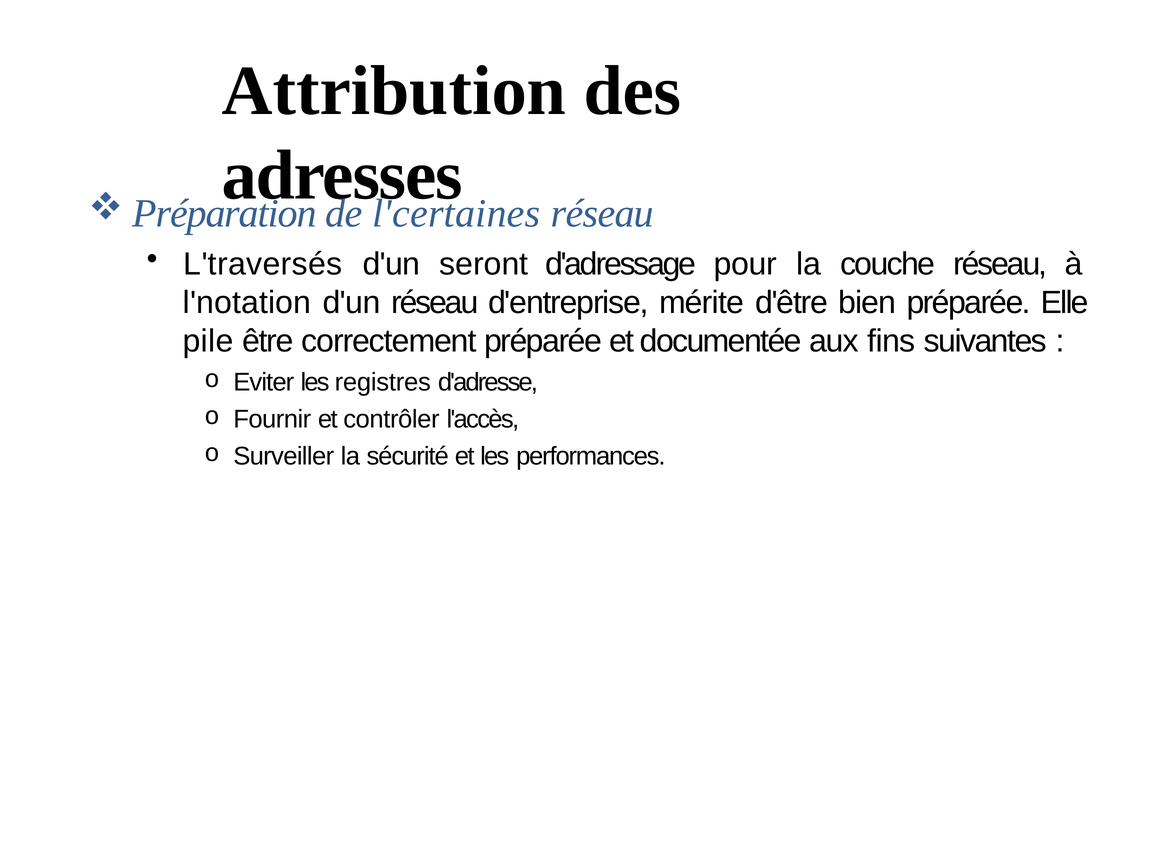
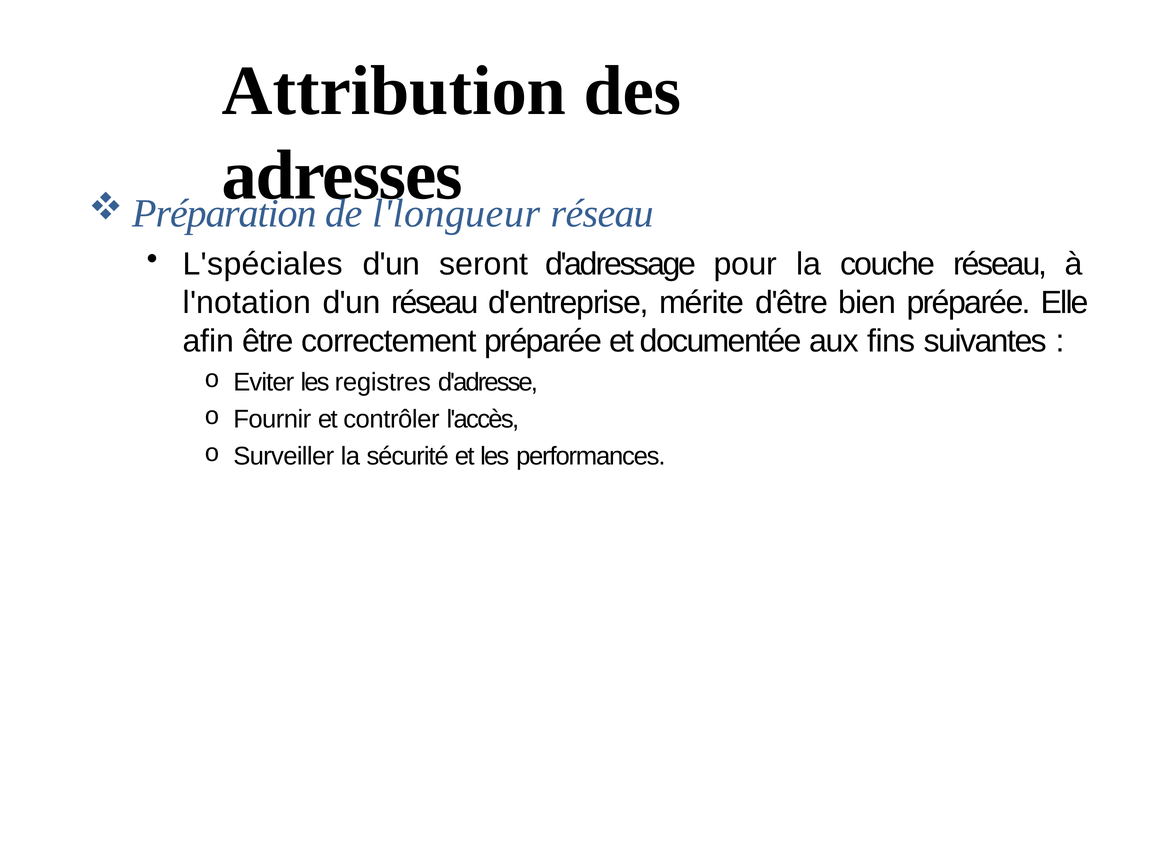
l'certaines: l'certaines -> l'longueur
L'traversés: L'traversés -> L'spéciales
pile: pile -> afin
